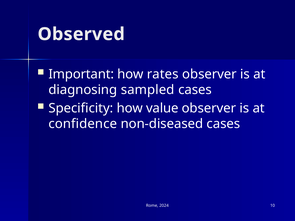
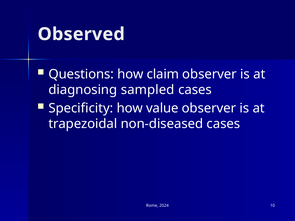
Important: Important -> Questions
rates: rates -> claim
confidence: confidence -> trapezoidal
